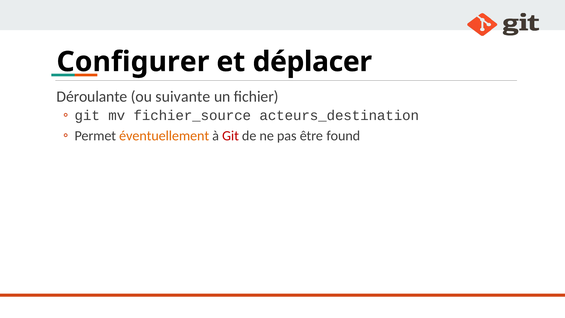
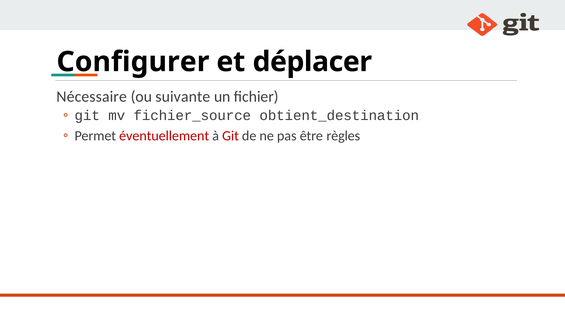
Déroulante: Déroulante -> Nécessaire
acteurs_destination: acteurs_destination -> obtient_destination
éventuellement colour: orange -> red
found: found -> règles
